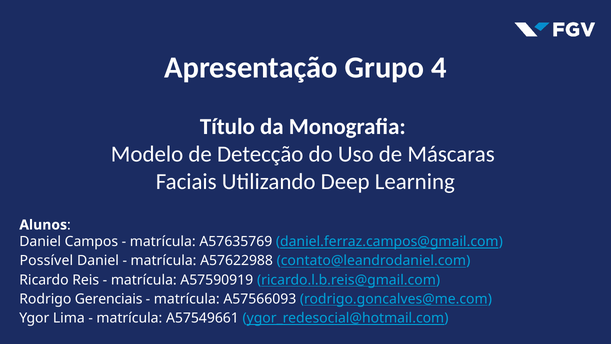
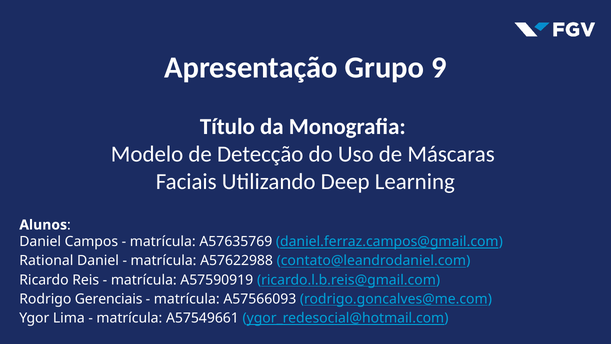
4: 4 -> 9
Possível: Possível -> Rational
